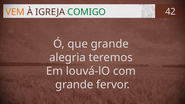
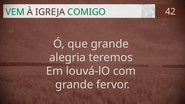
VEM colour: orange -> green
